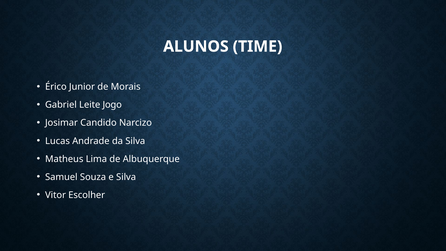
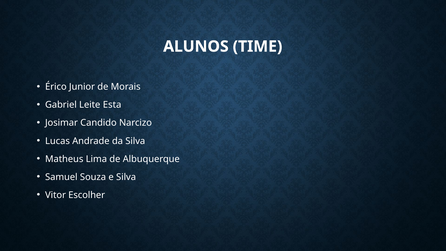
Jogo: Jogo -> Esta
